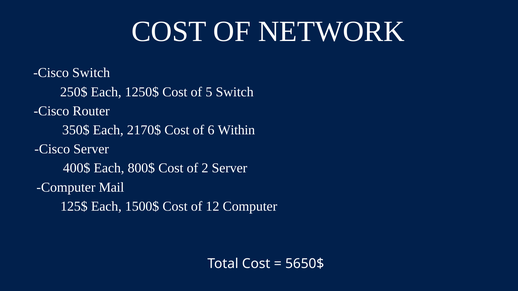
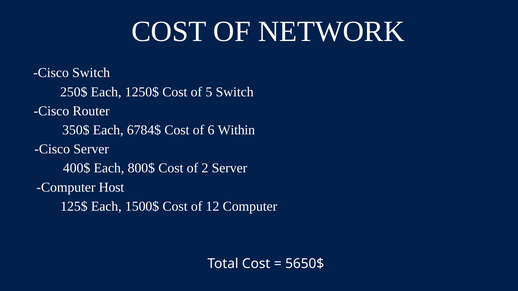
2170$: 2170$ -> 6784$
Mail: Mail -> Host
